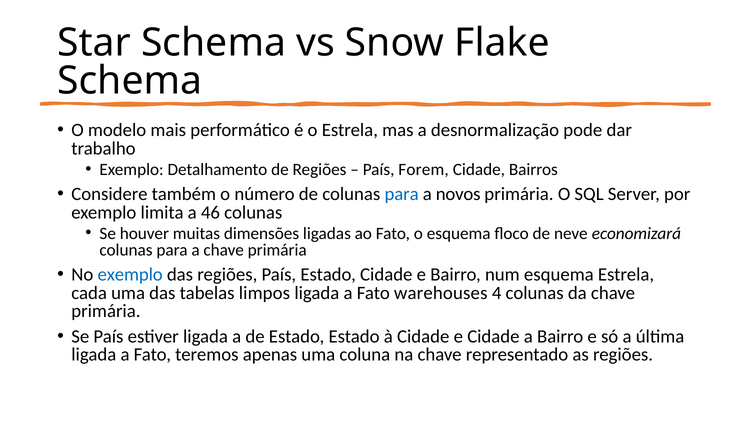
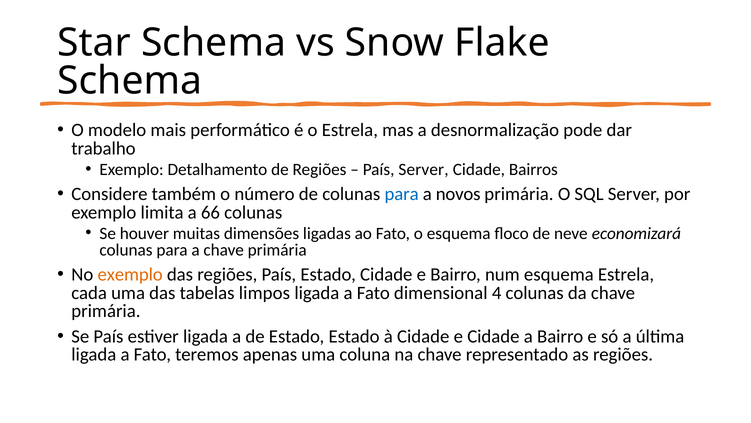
País Forem: Forem -> Server
46: 46 -> 66
exemplo at (130, 274) colour: blue -> orange
warehouses: warehouses -> dimensional
